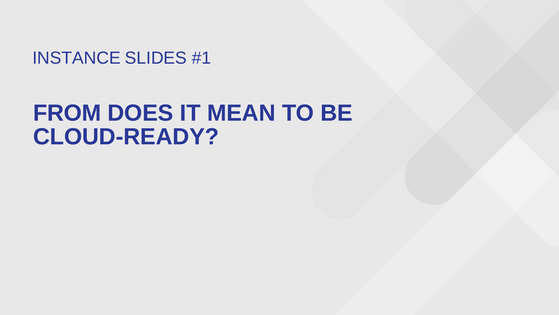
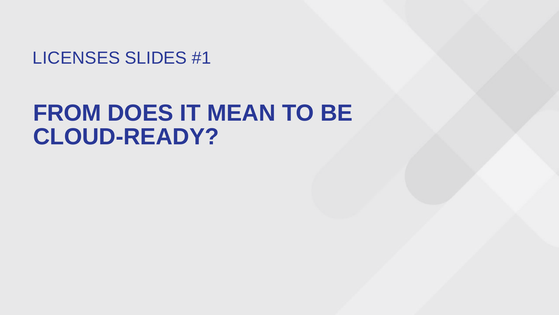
INSTANCE: INSTANCE -> LICENSES
